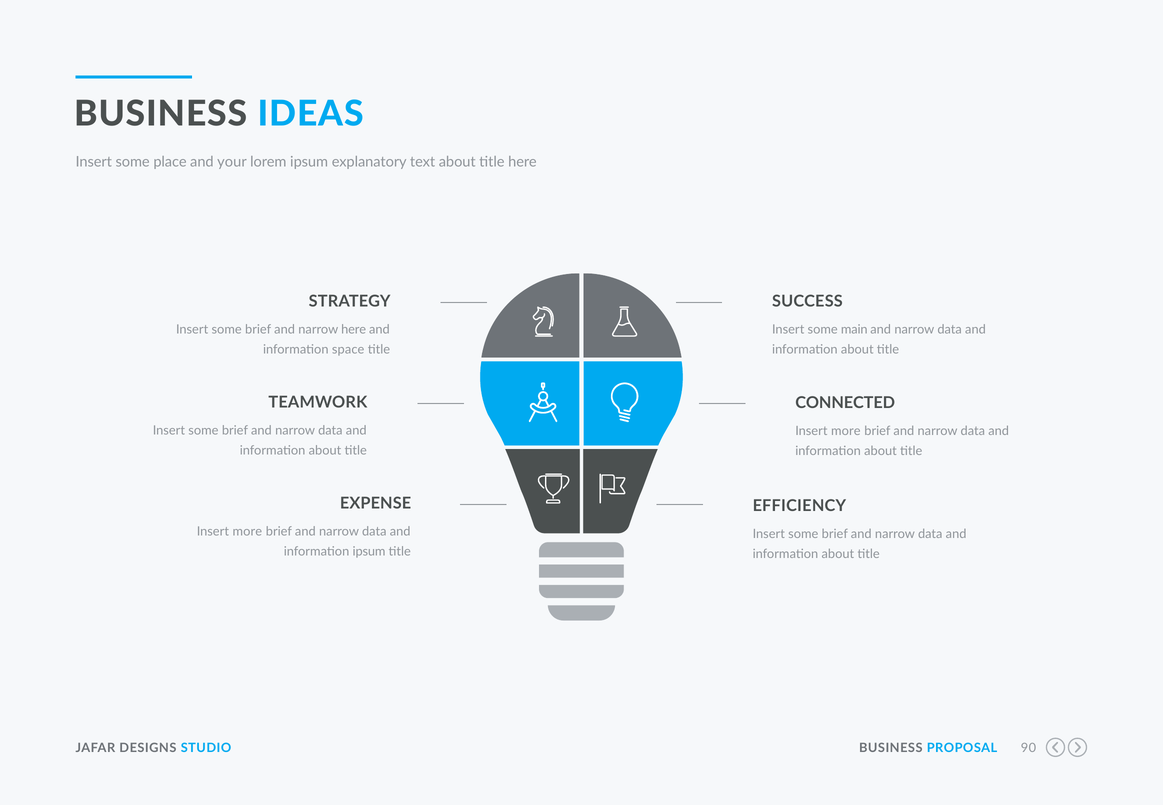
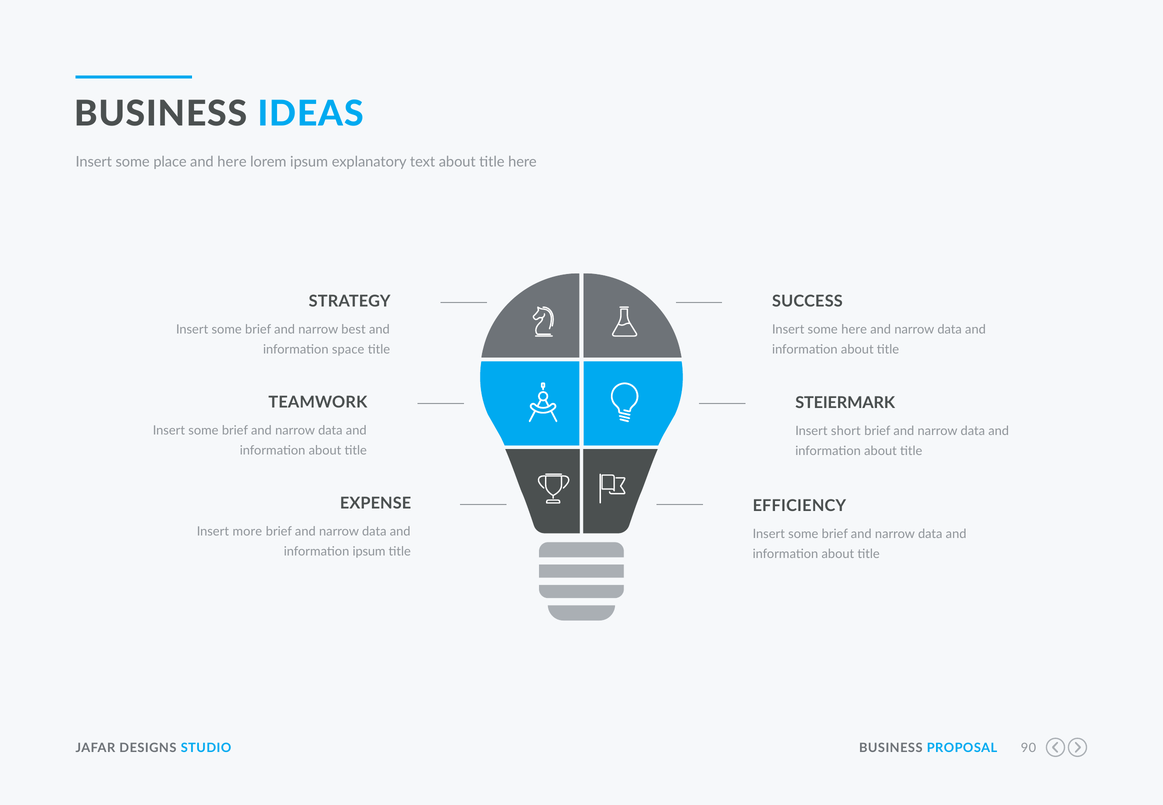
and your: your -> here
narrow here: here -> best
some main: main -> here
CONNECTED: CONNECTED -> STEIERMARK
more at (846, 431): more -> short
